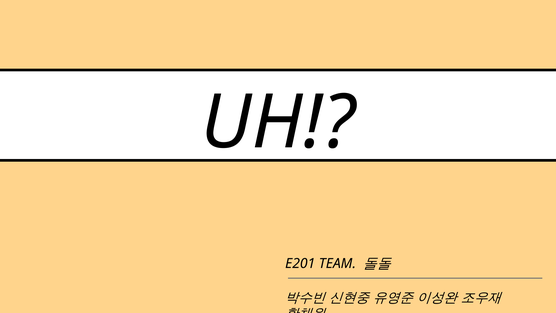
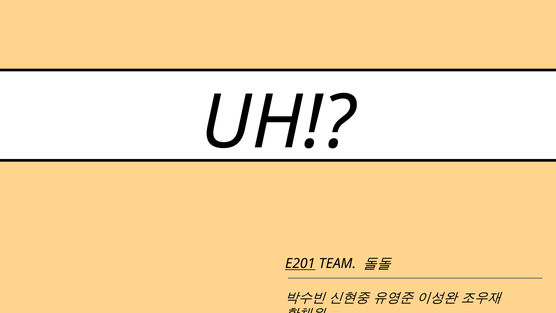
E201 underline: none -> present
